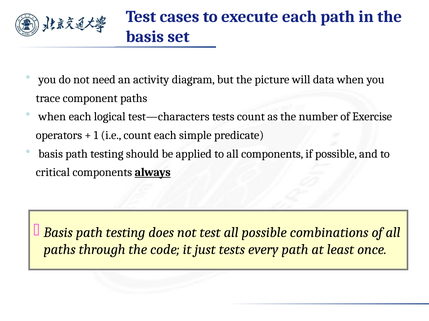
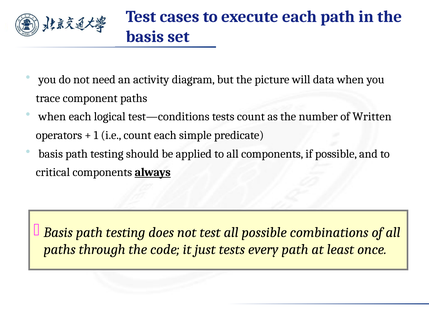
test—characters: test—characters -> test—conditions
Exercise: Exercise -> Written
